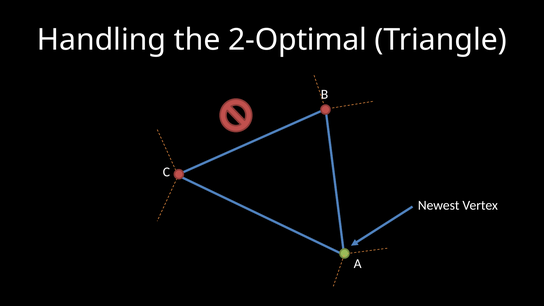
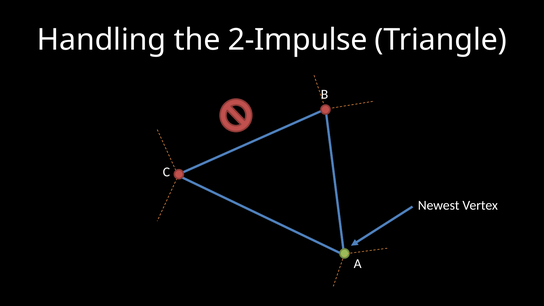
2-Optimal: 2-Optimal -> 2-Impulse
